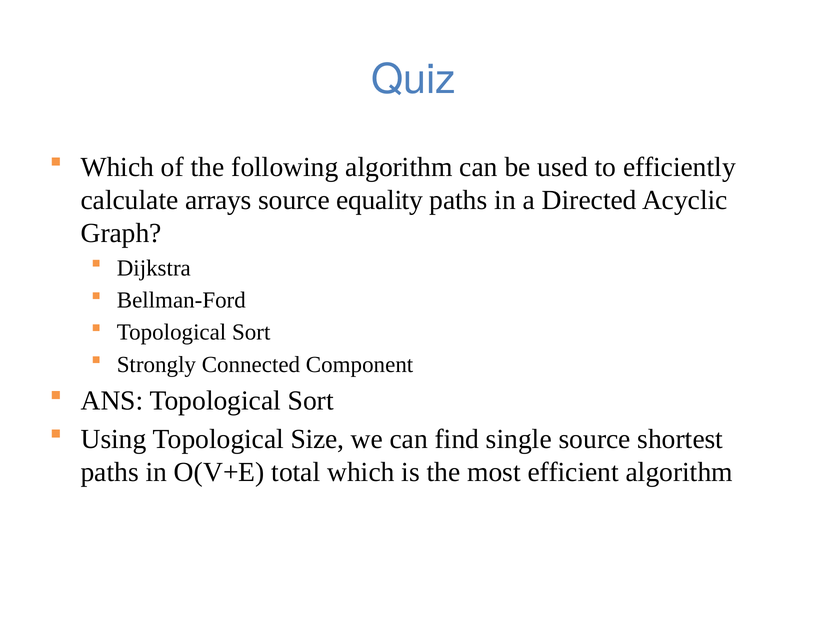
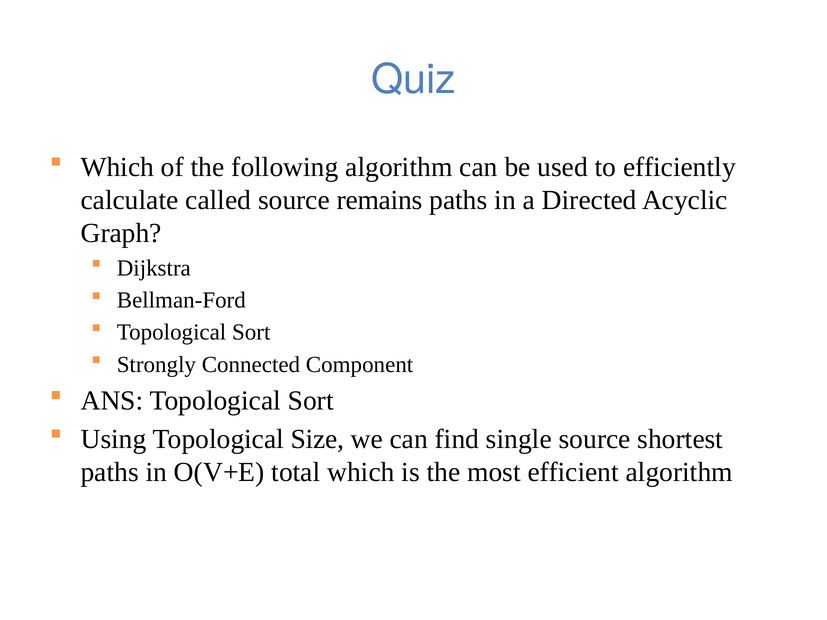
arrays: arrays -> called
equality: equality -> remains
